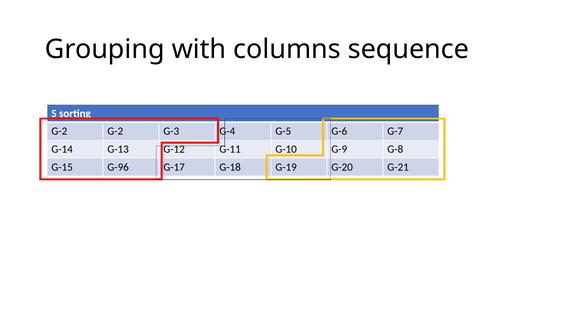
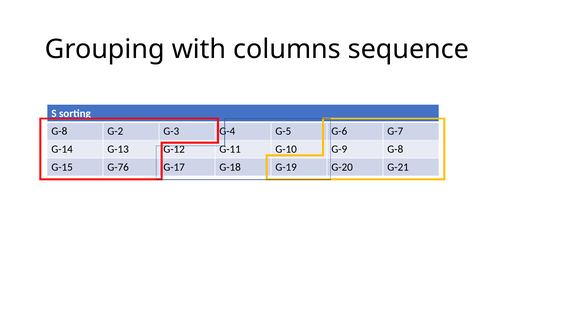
G-2 at (59, 131): G-2 -> G-8
G-96: G-96 -> G-76
